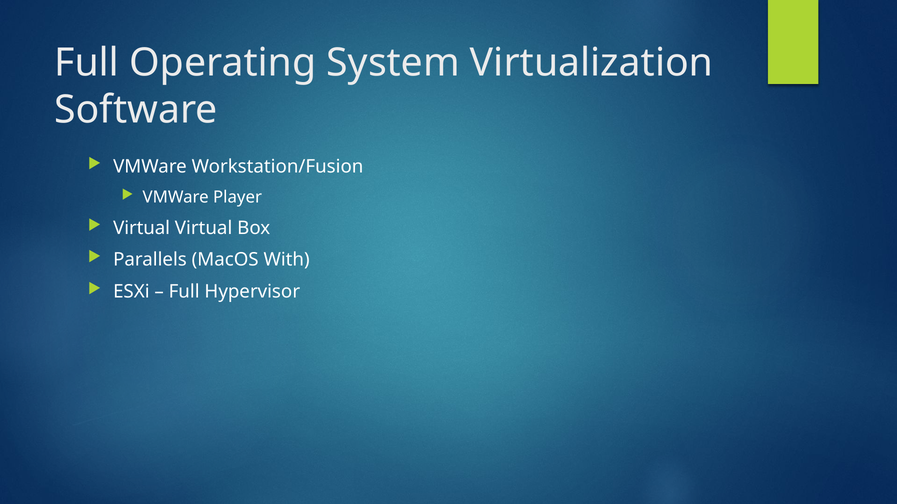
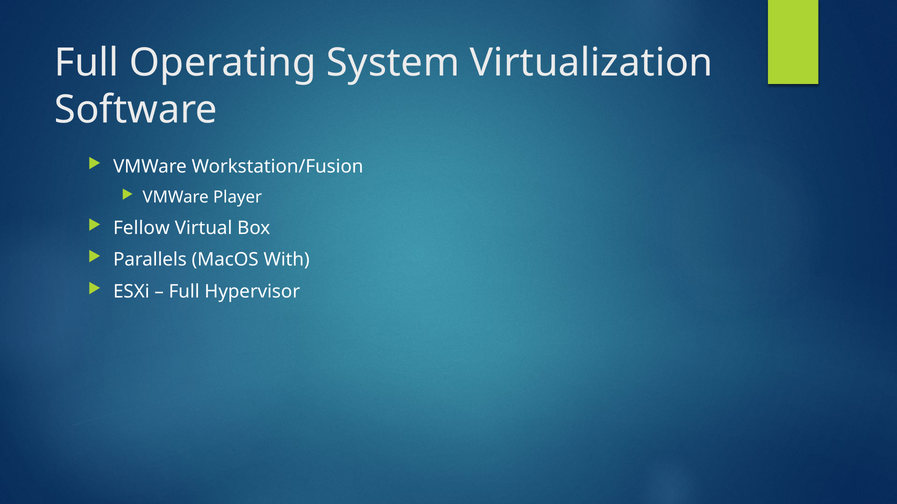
Virtual at (142, 228): Virtual -> Fellow
